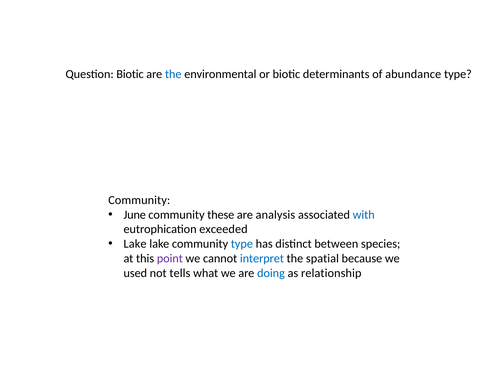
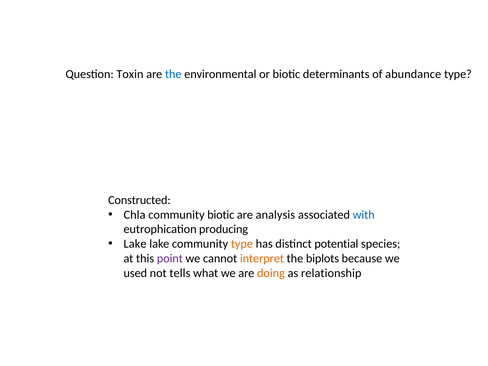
Question Biotic: Biotic -> Toxin
Community at (139, 200): Community -> Constructed
June: June -> Chla
community these: these -> biotic
exceeded: exceeded -> producing
type at (242, 244) colour: blue -> orange
between: between -> potential
interpret colour: blue -> orange
spatial: spatial -> biplots
doing colour: blue -> orange
